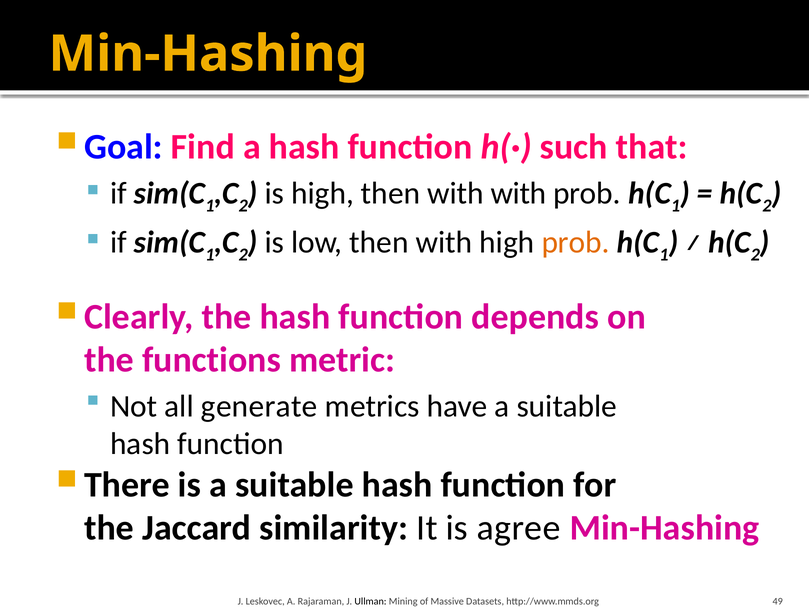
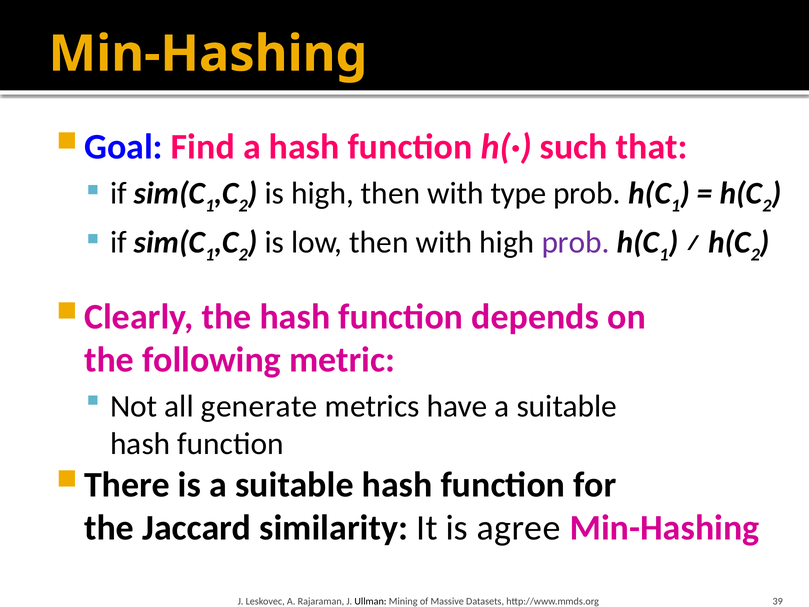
with with: with -> type
prob at (576, 242) colour: orange -> purple
functions: functions -> following
49: 49 -> 39
